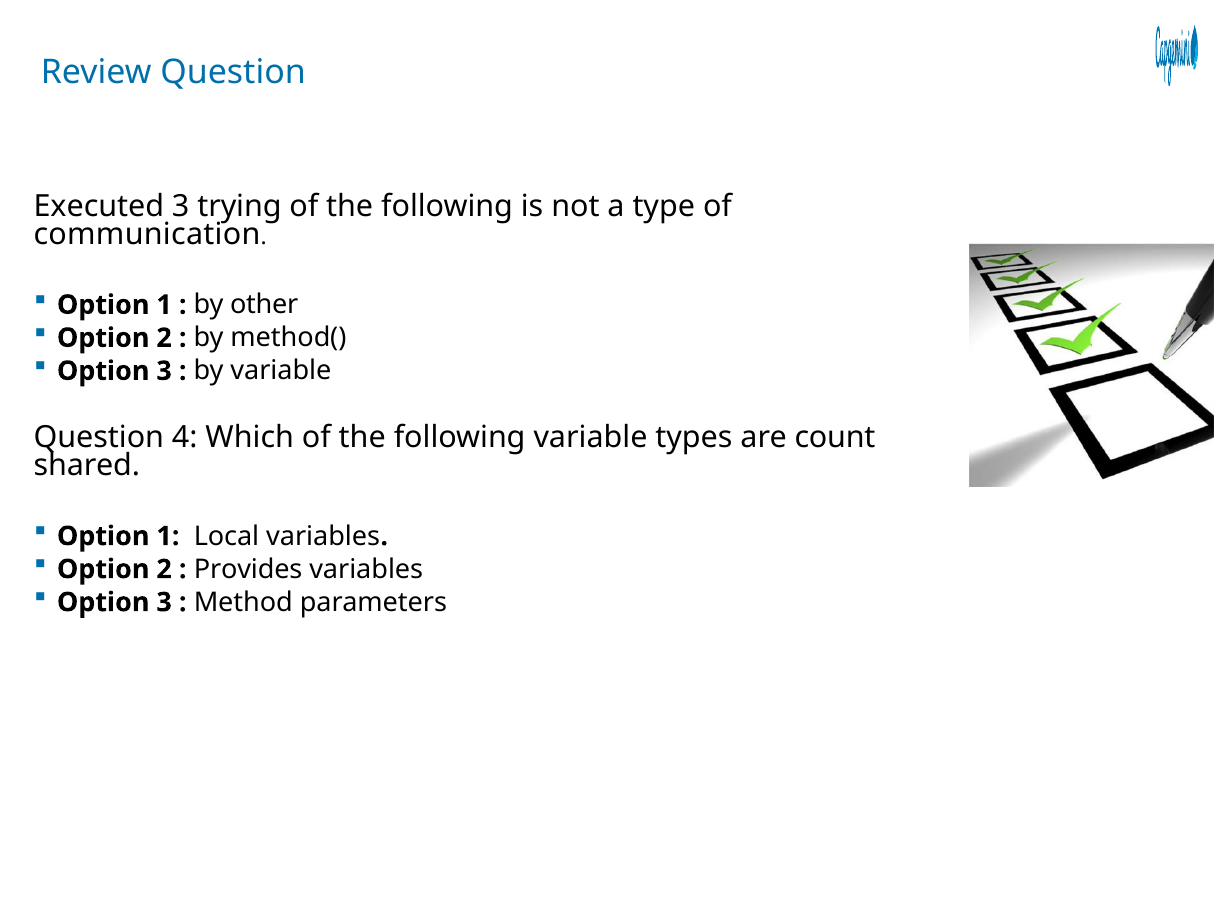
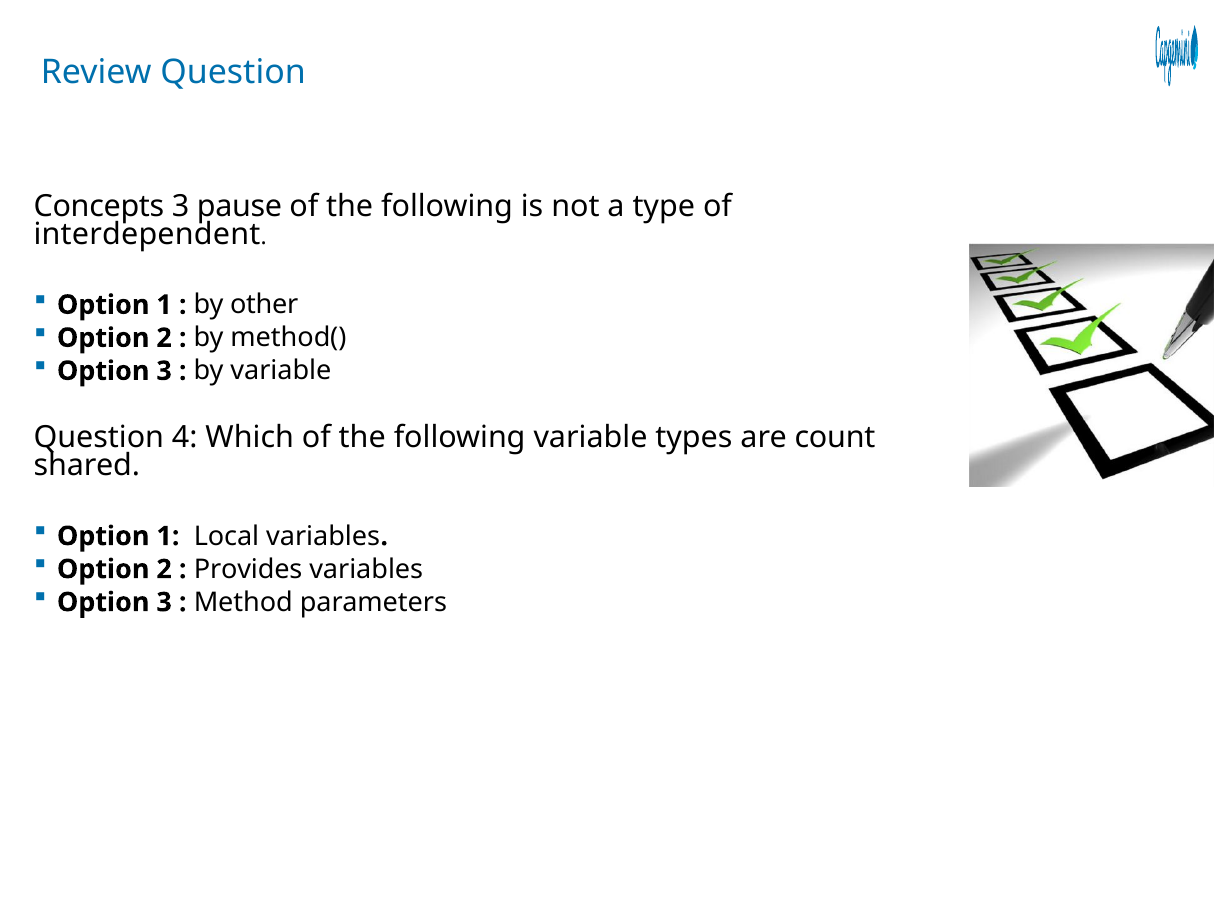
Executed: Executed -> Concepts
trying: trying -> pause
communication: communication -> interdependent
